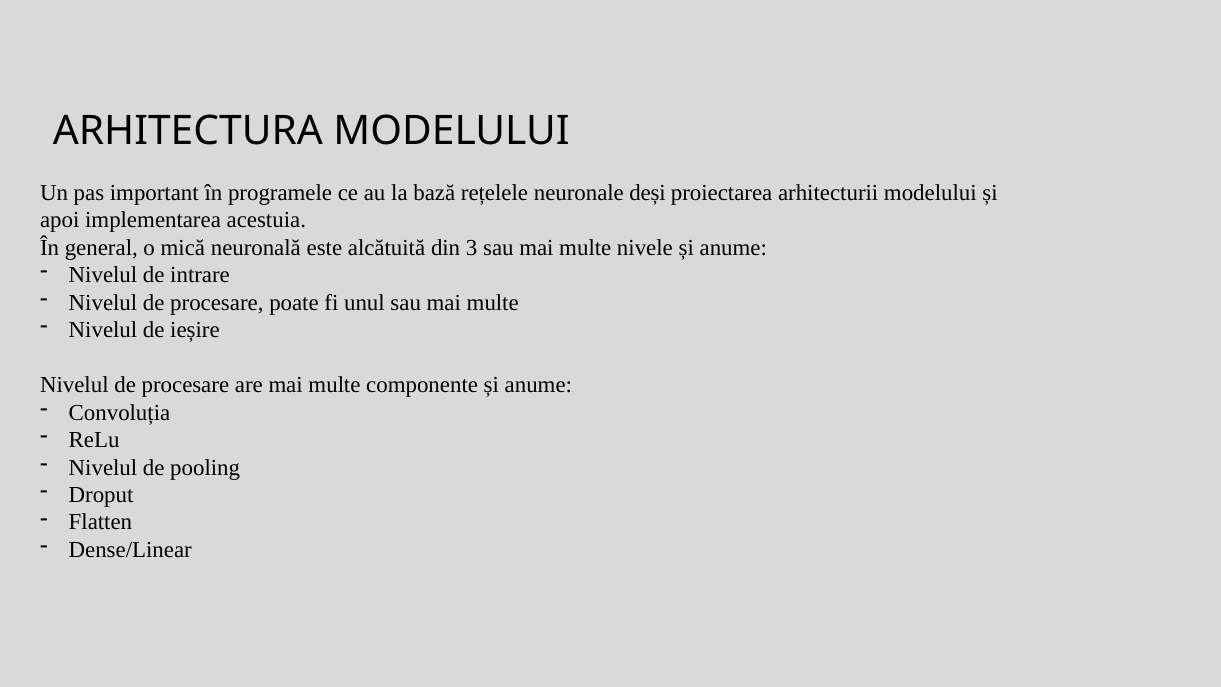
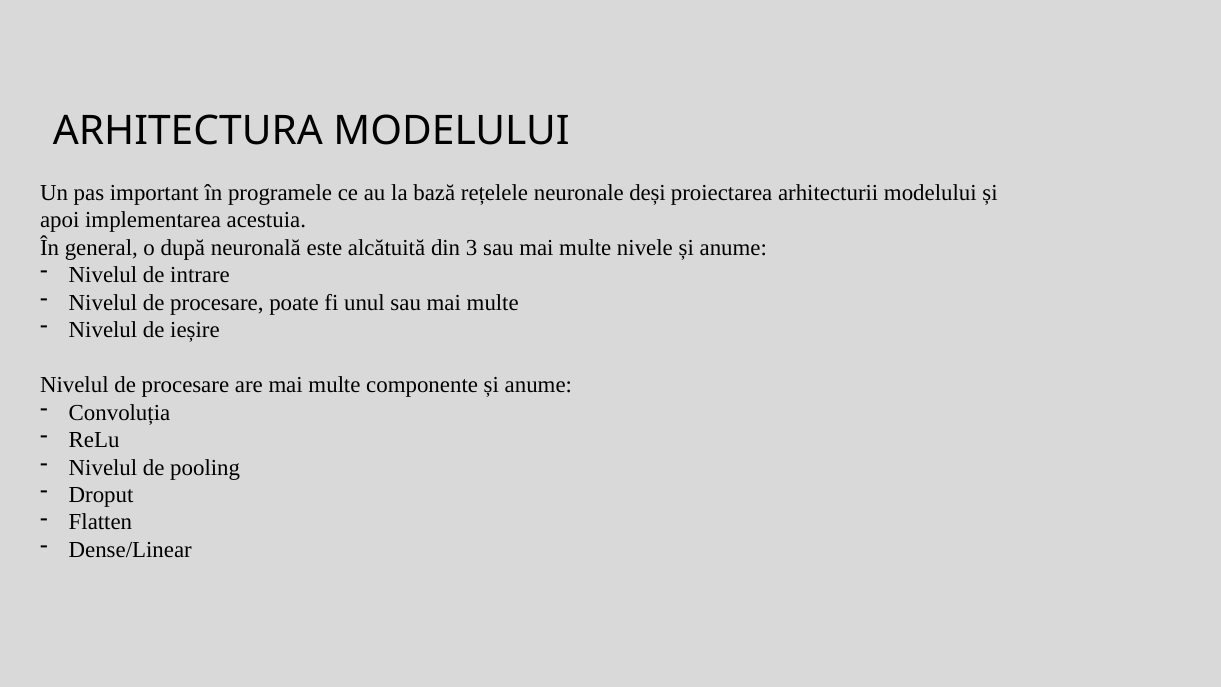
mică: mică -> după
